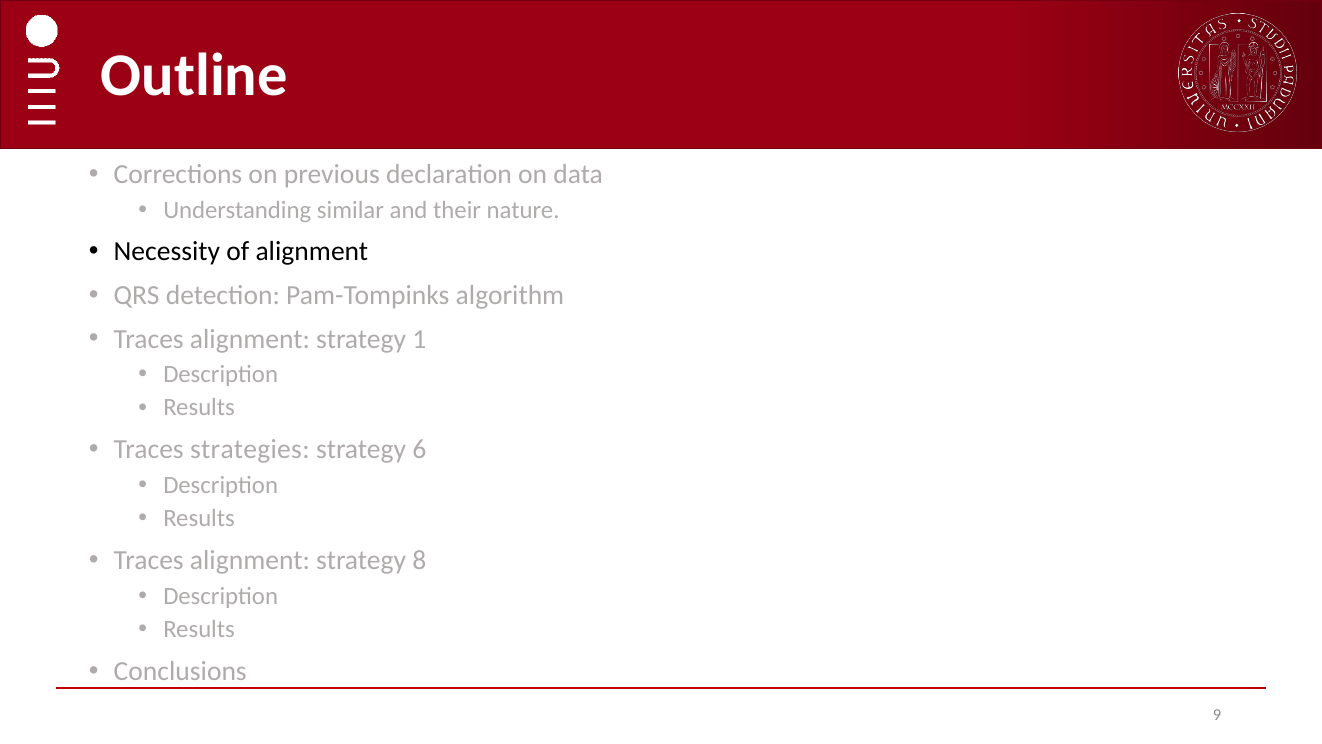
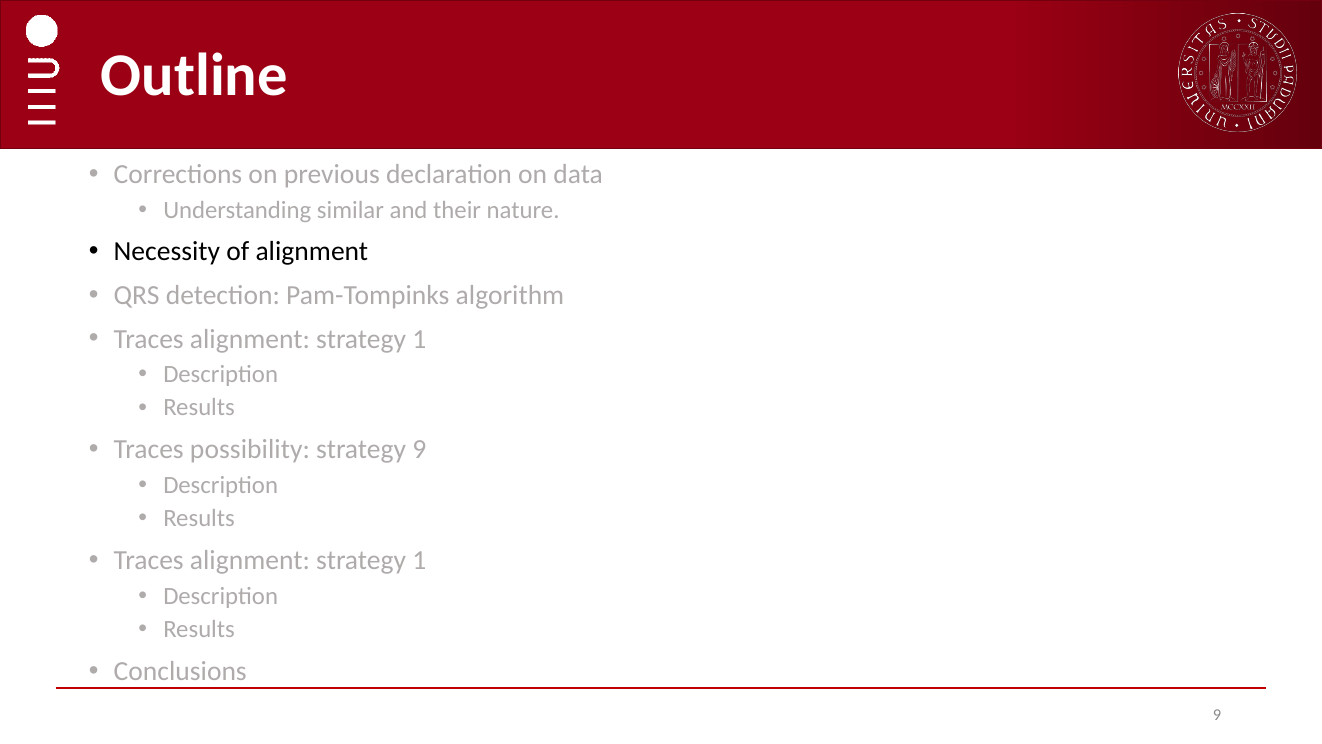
strategies: strategies -> possibility
strategy 6: 6 -> 9
8 at (419, 560): 8 -> 1
